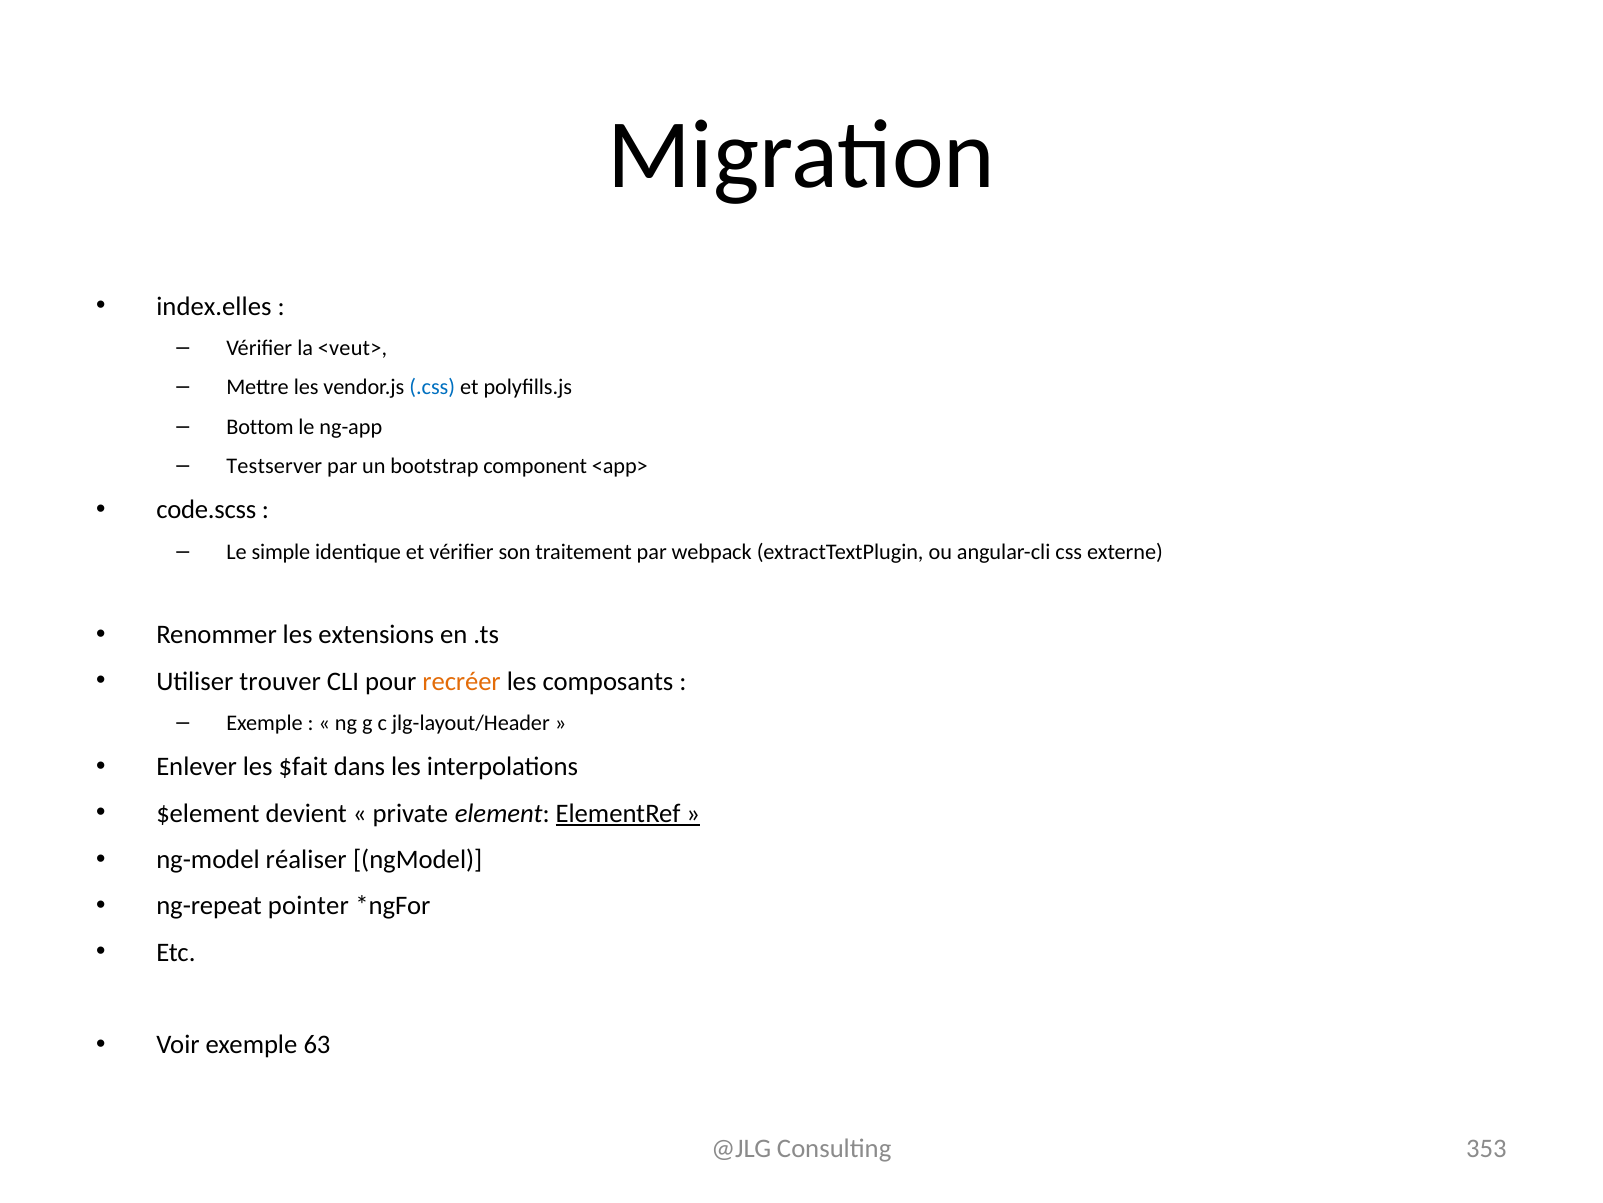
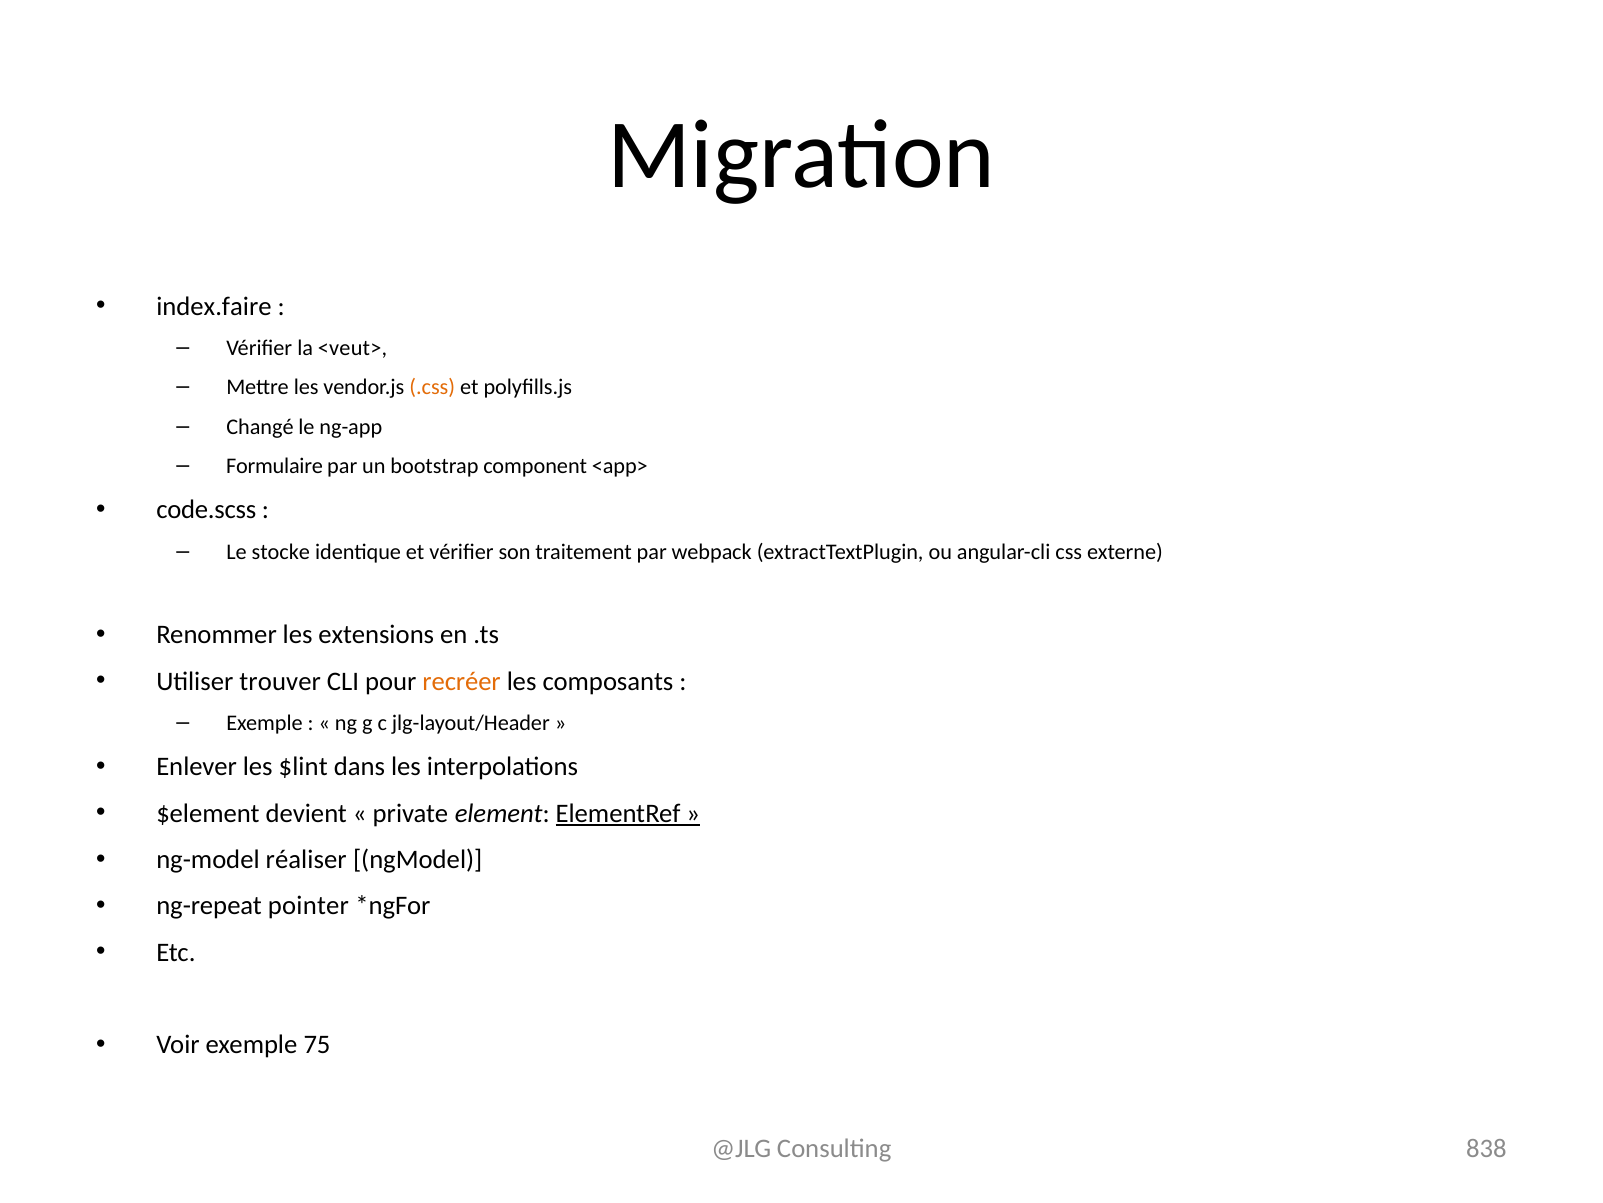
index.elles: index.elles -> index.faire
.css colour: blue -> orange
Bottom: Bottom -> Changé
Testserver: Testserver -> Formulaire
simple: simple -> stocke
$fait: $fait -> $lint
63: 63 -> 75
353: 353 -> 838
